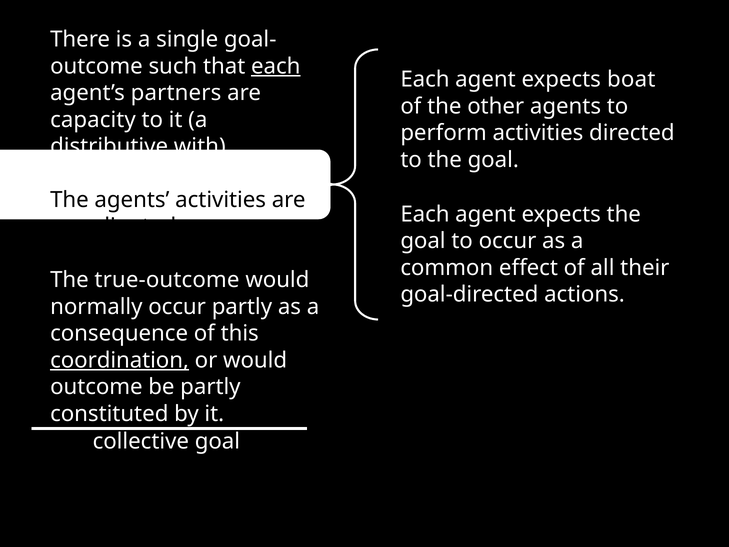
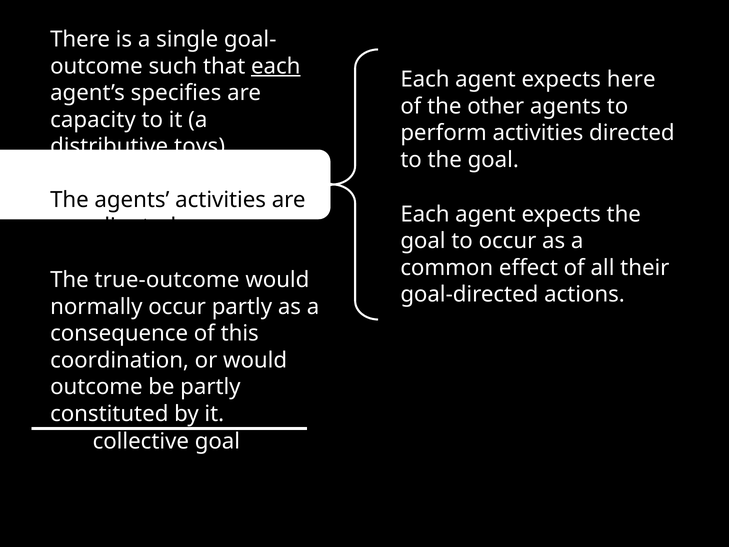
boat: boat -> here
partners: partners -> specifies
with: with -> toys
coordination underline: present -> none
